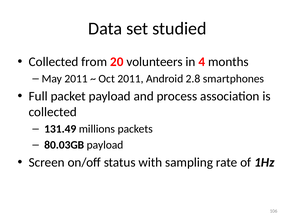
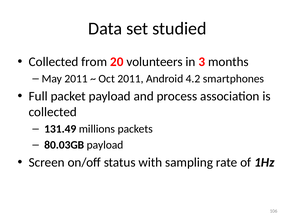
4: 4 -> 3
2.8: 2.8 -> 4.2
